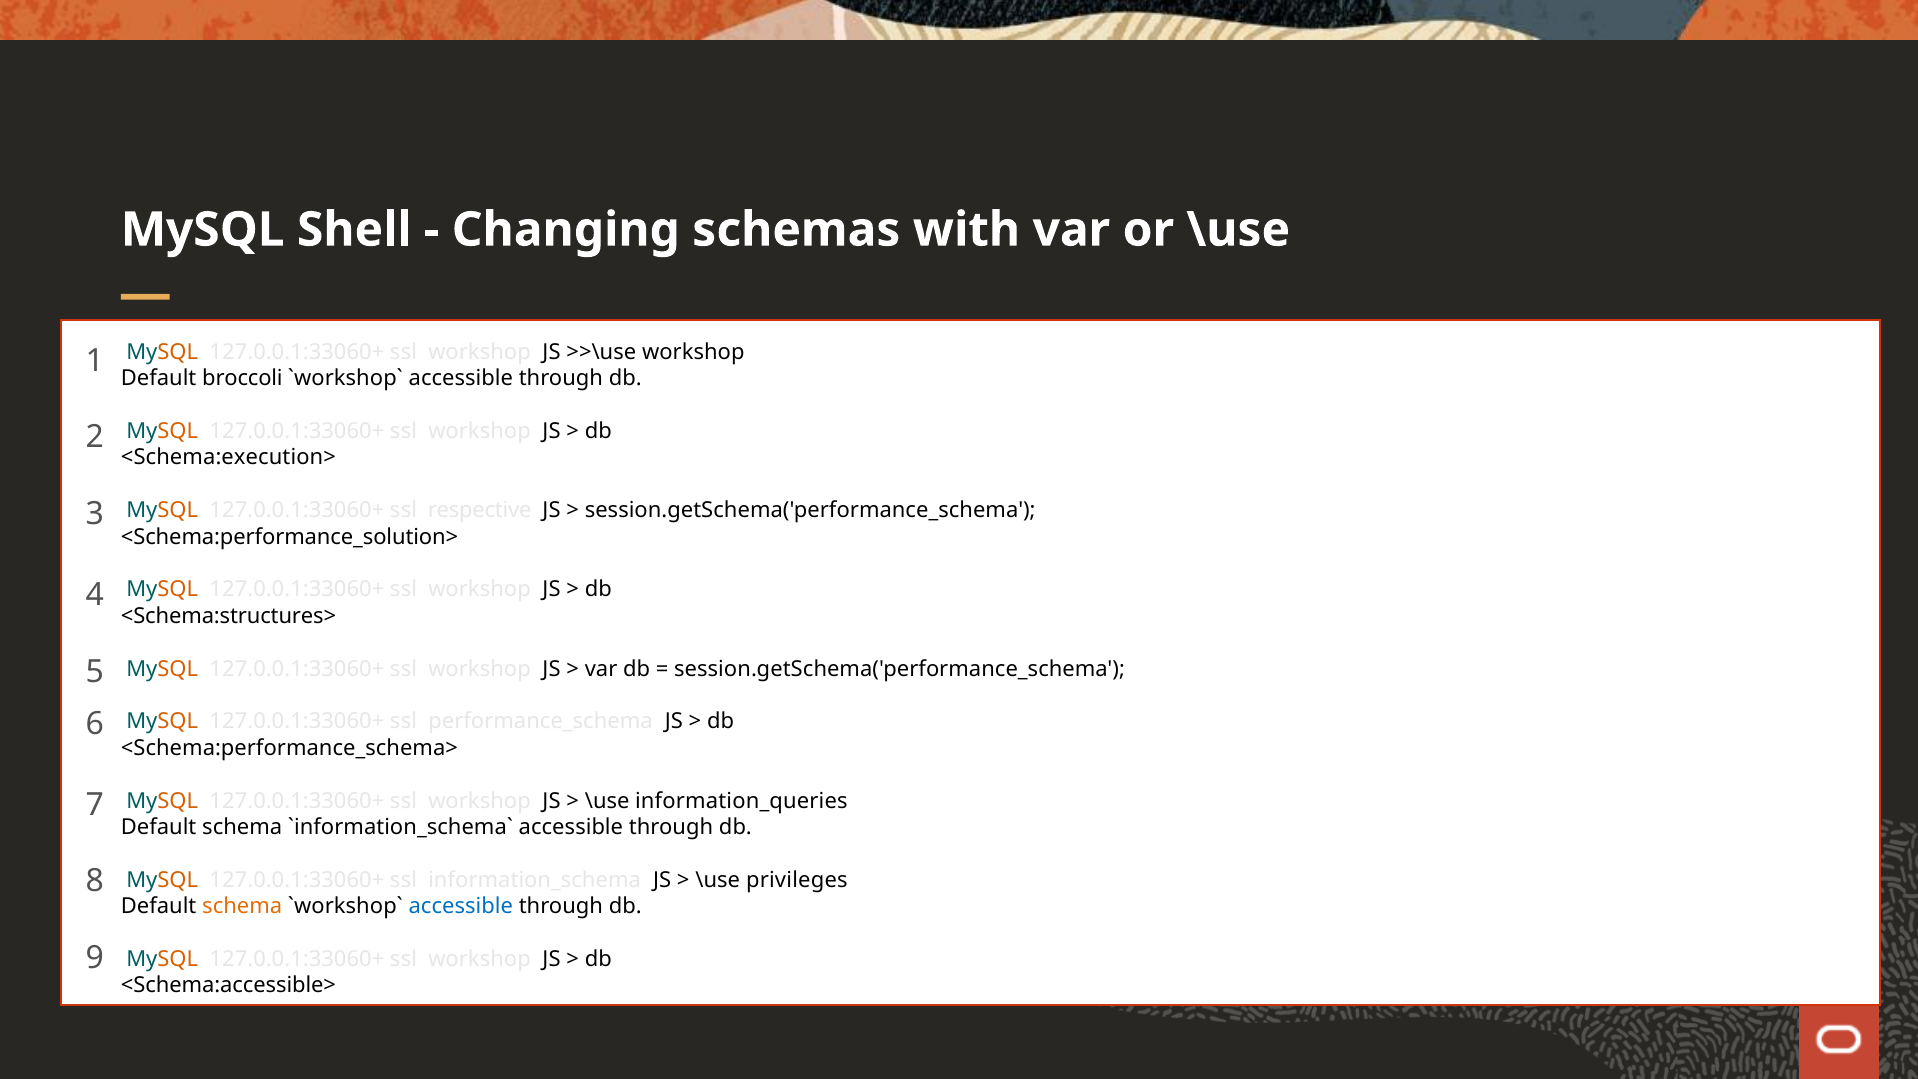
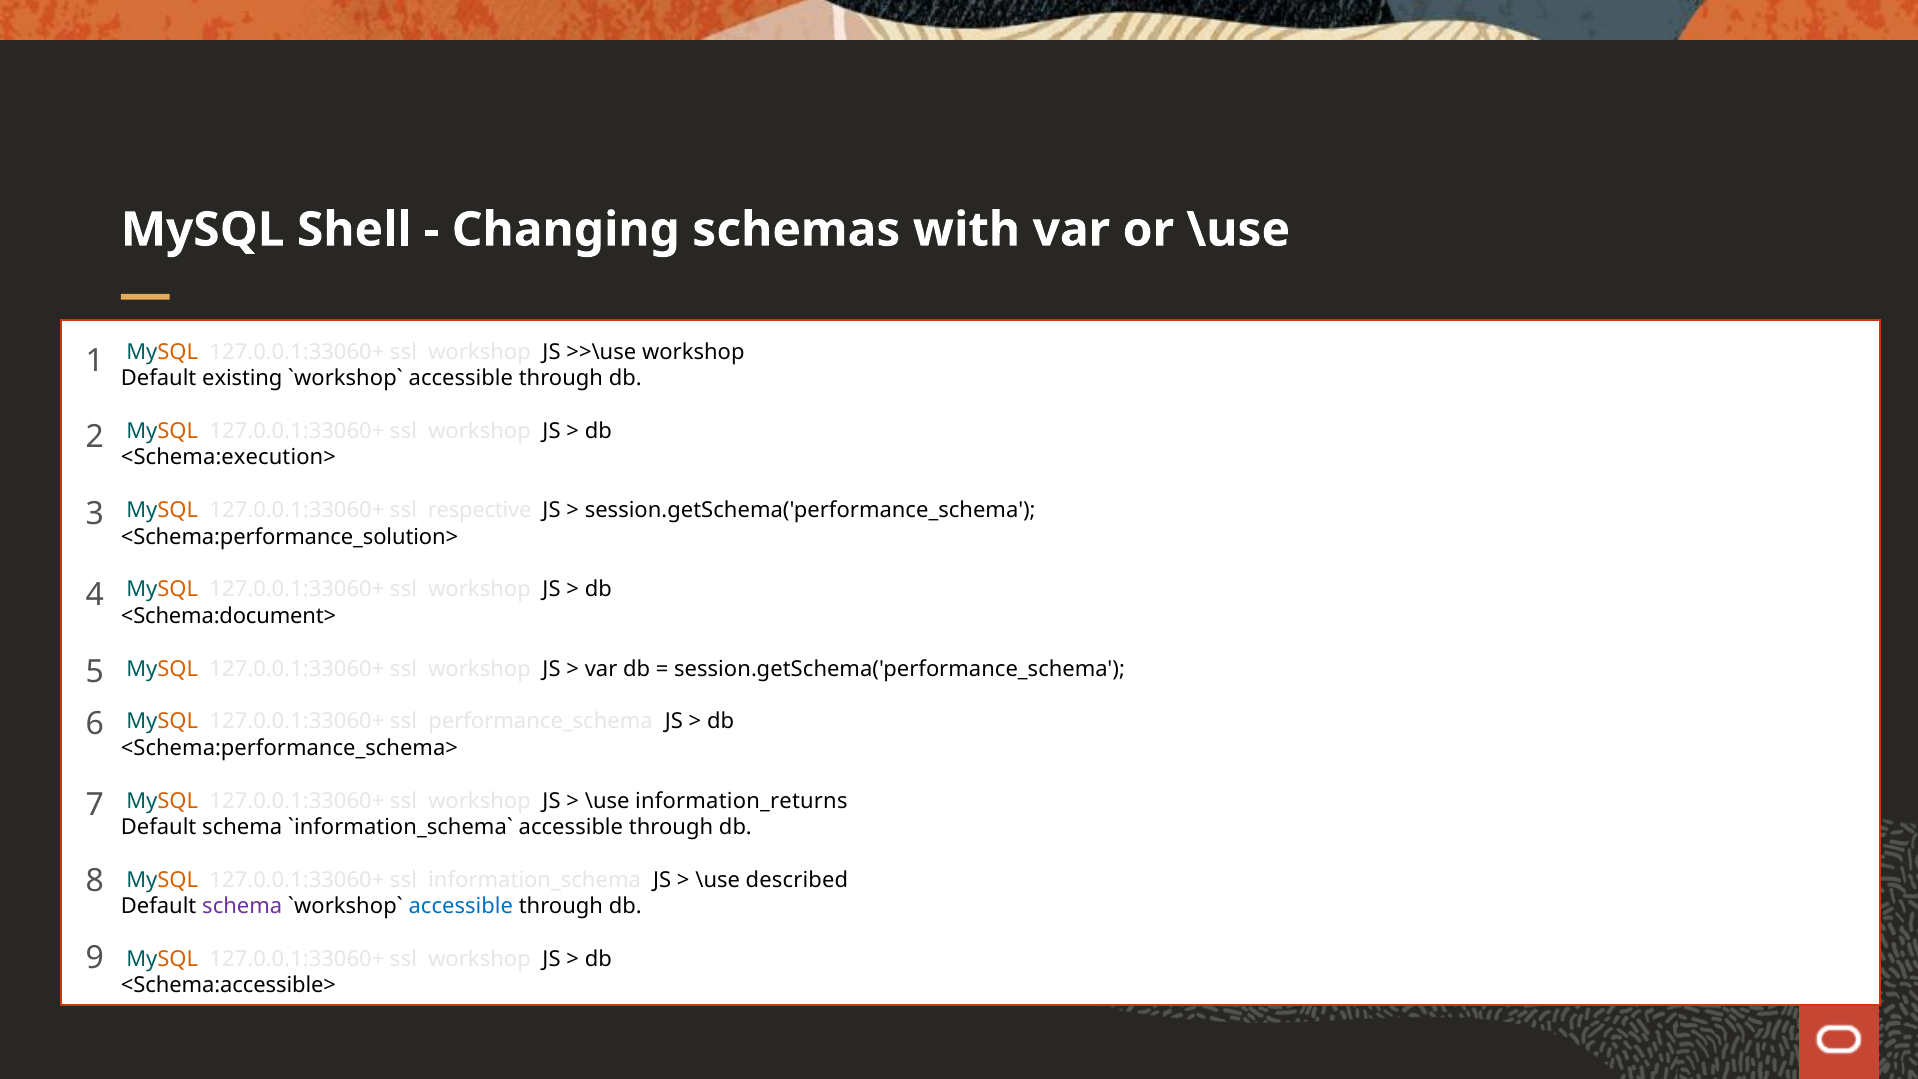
broccoli: broccoli -> existing
<Schema:structures>: <Schema:structures> -> <Schema:document>
information_queries: information_queries -> information_returns
privileges: privileges -> described
schema at (242, 906) colour: orange -> purple
